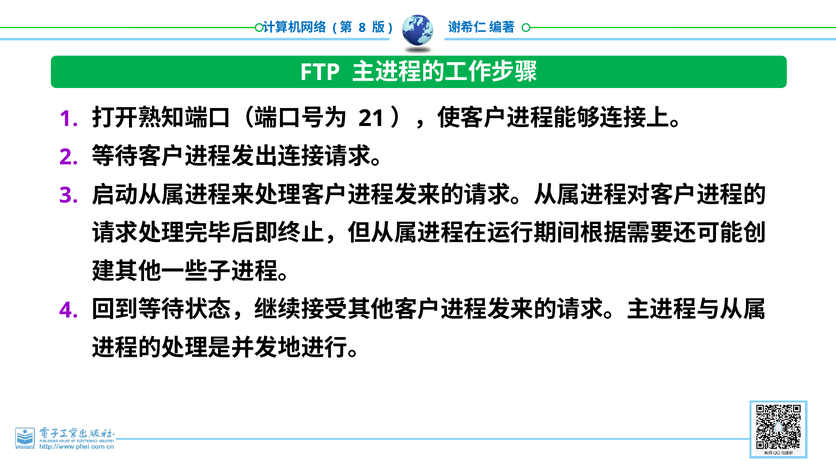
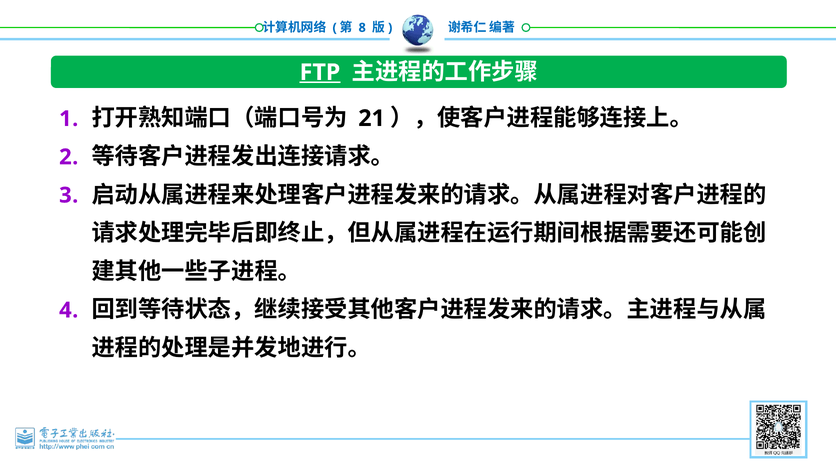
FTP underline: none -> present
